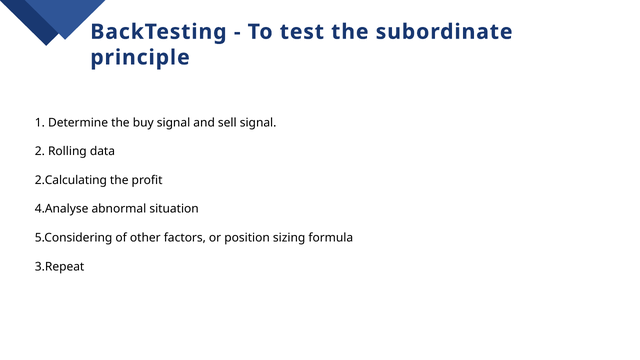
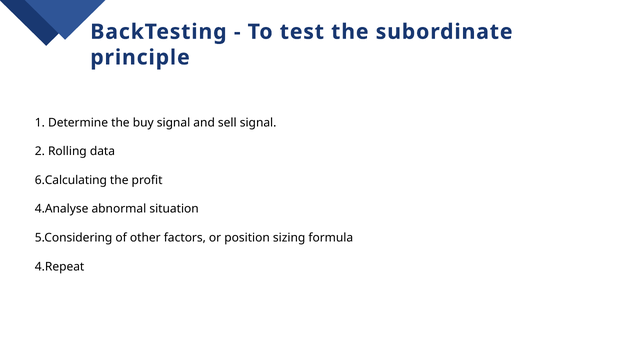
2.Calculating: 2.Calculating -> 6.Calculating
3.Repeat: 3.Repeat -> 4.Repeat
